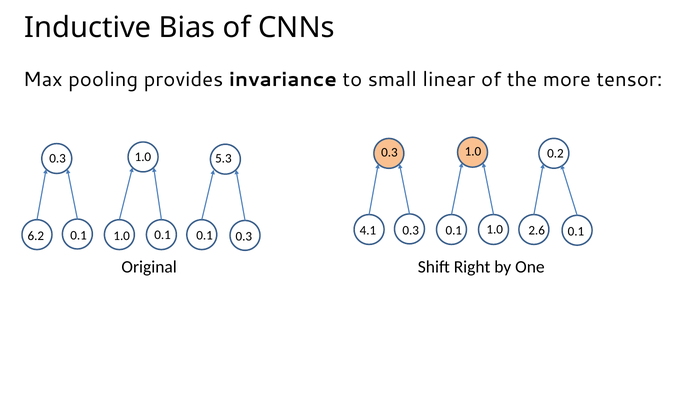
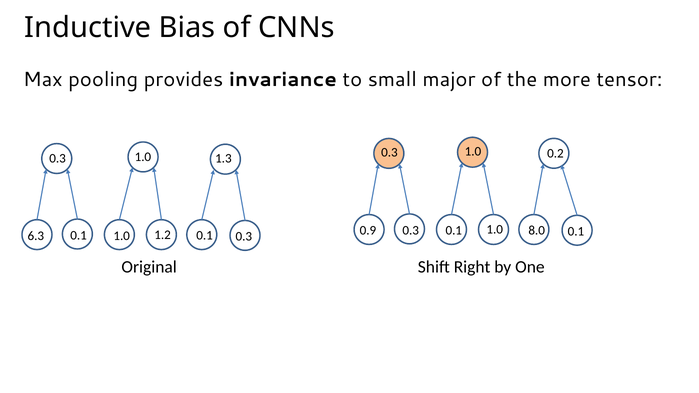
linear: linear -> major
5.3: 5.3 -> 1.3
0.1 at (163, 235): 0.1 -> 1.2
6.2: 6.2 -> 6.3
4.1: 4.1 -> 0.9
2.6: 2.6 -> 8.0
